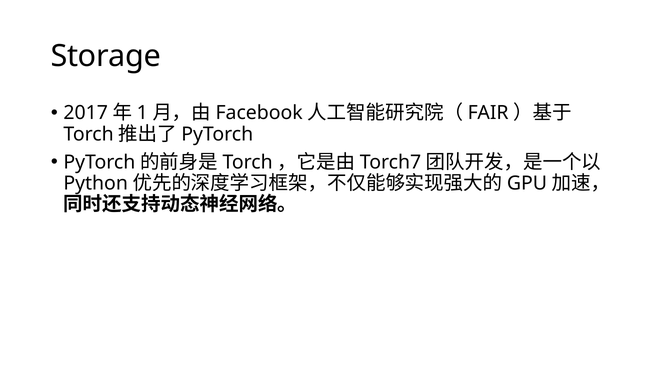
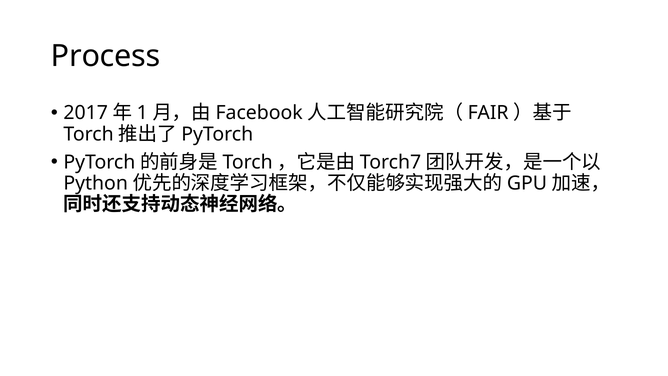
Storage: Storage -> Process
